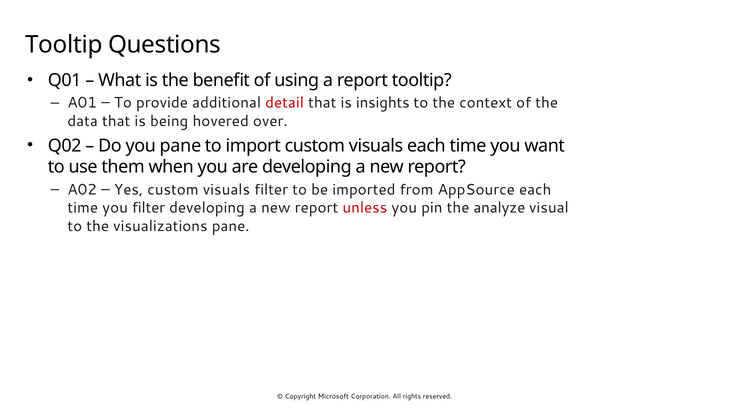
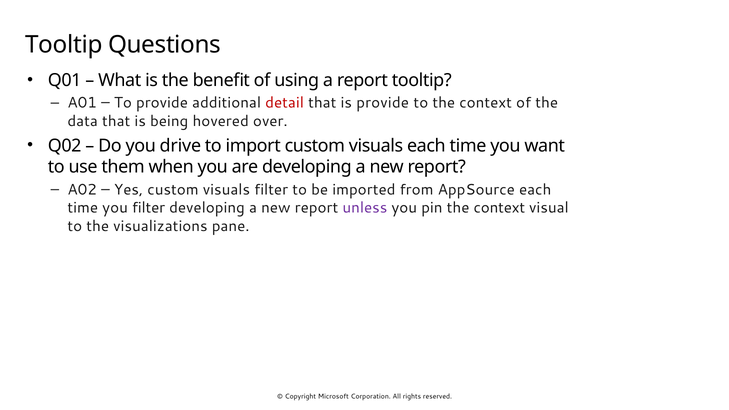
is insights: insights -> provide
you pane: pane -> drive
unless colour: red -> purple
pin the analyze: analyze -> context
